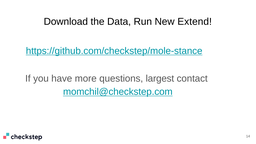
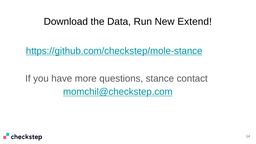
largest: largest -> stance
